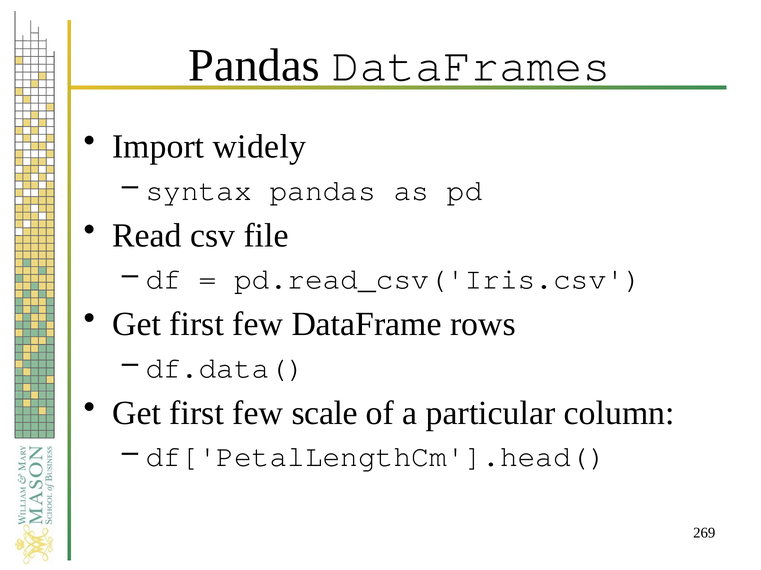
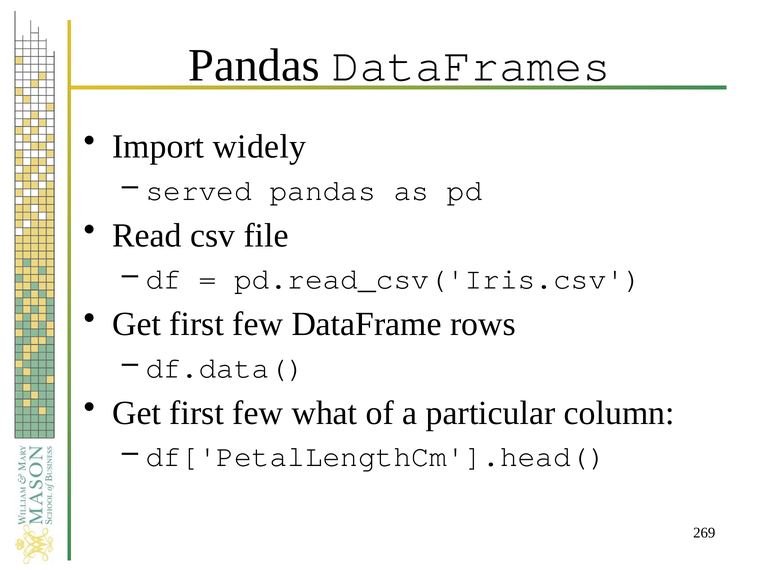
syntax: syntax -> served
scale: scale -> what
